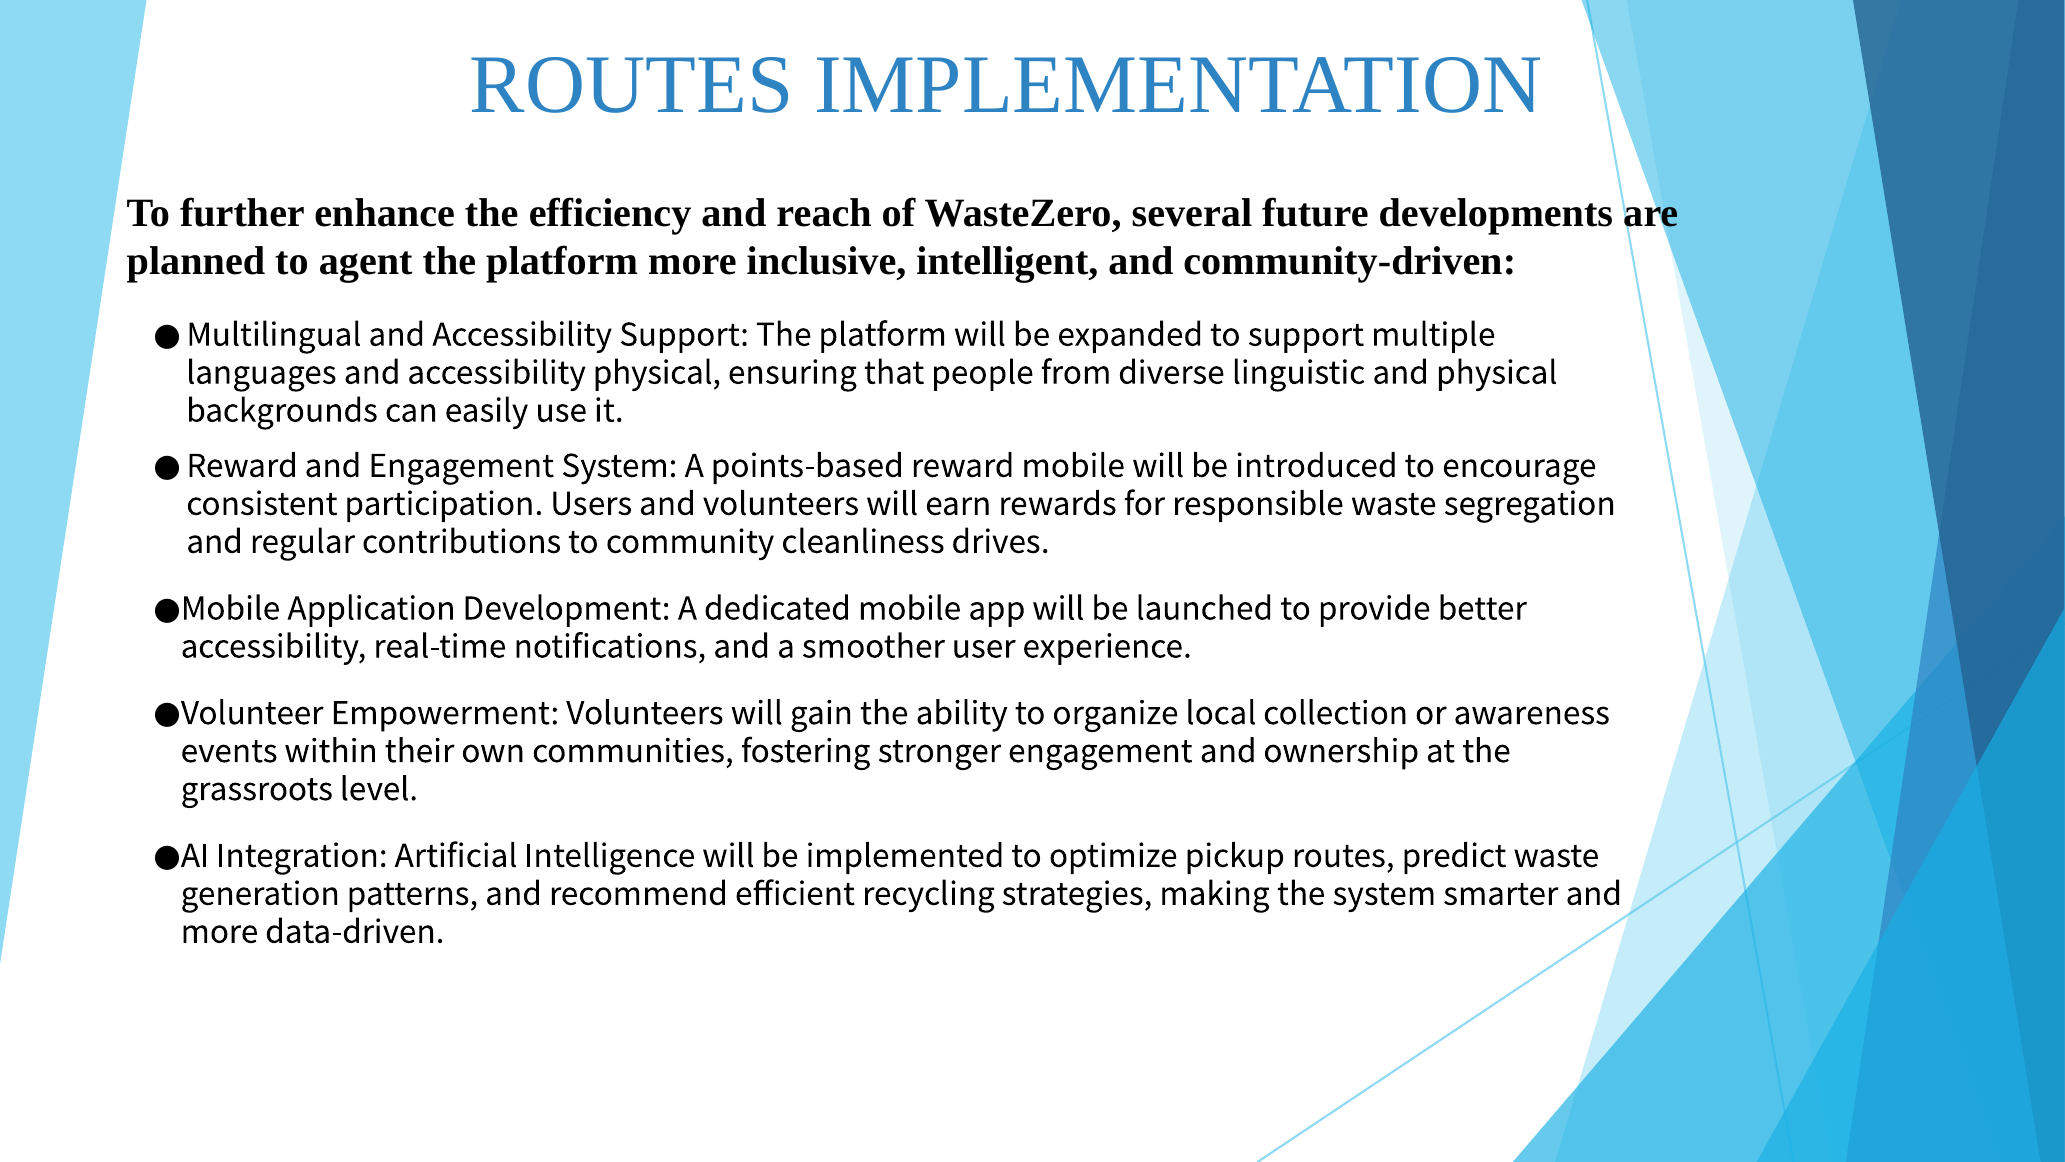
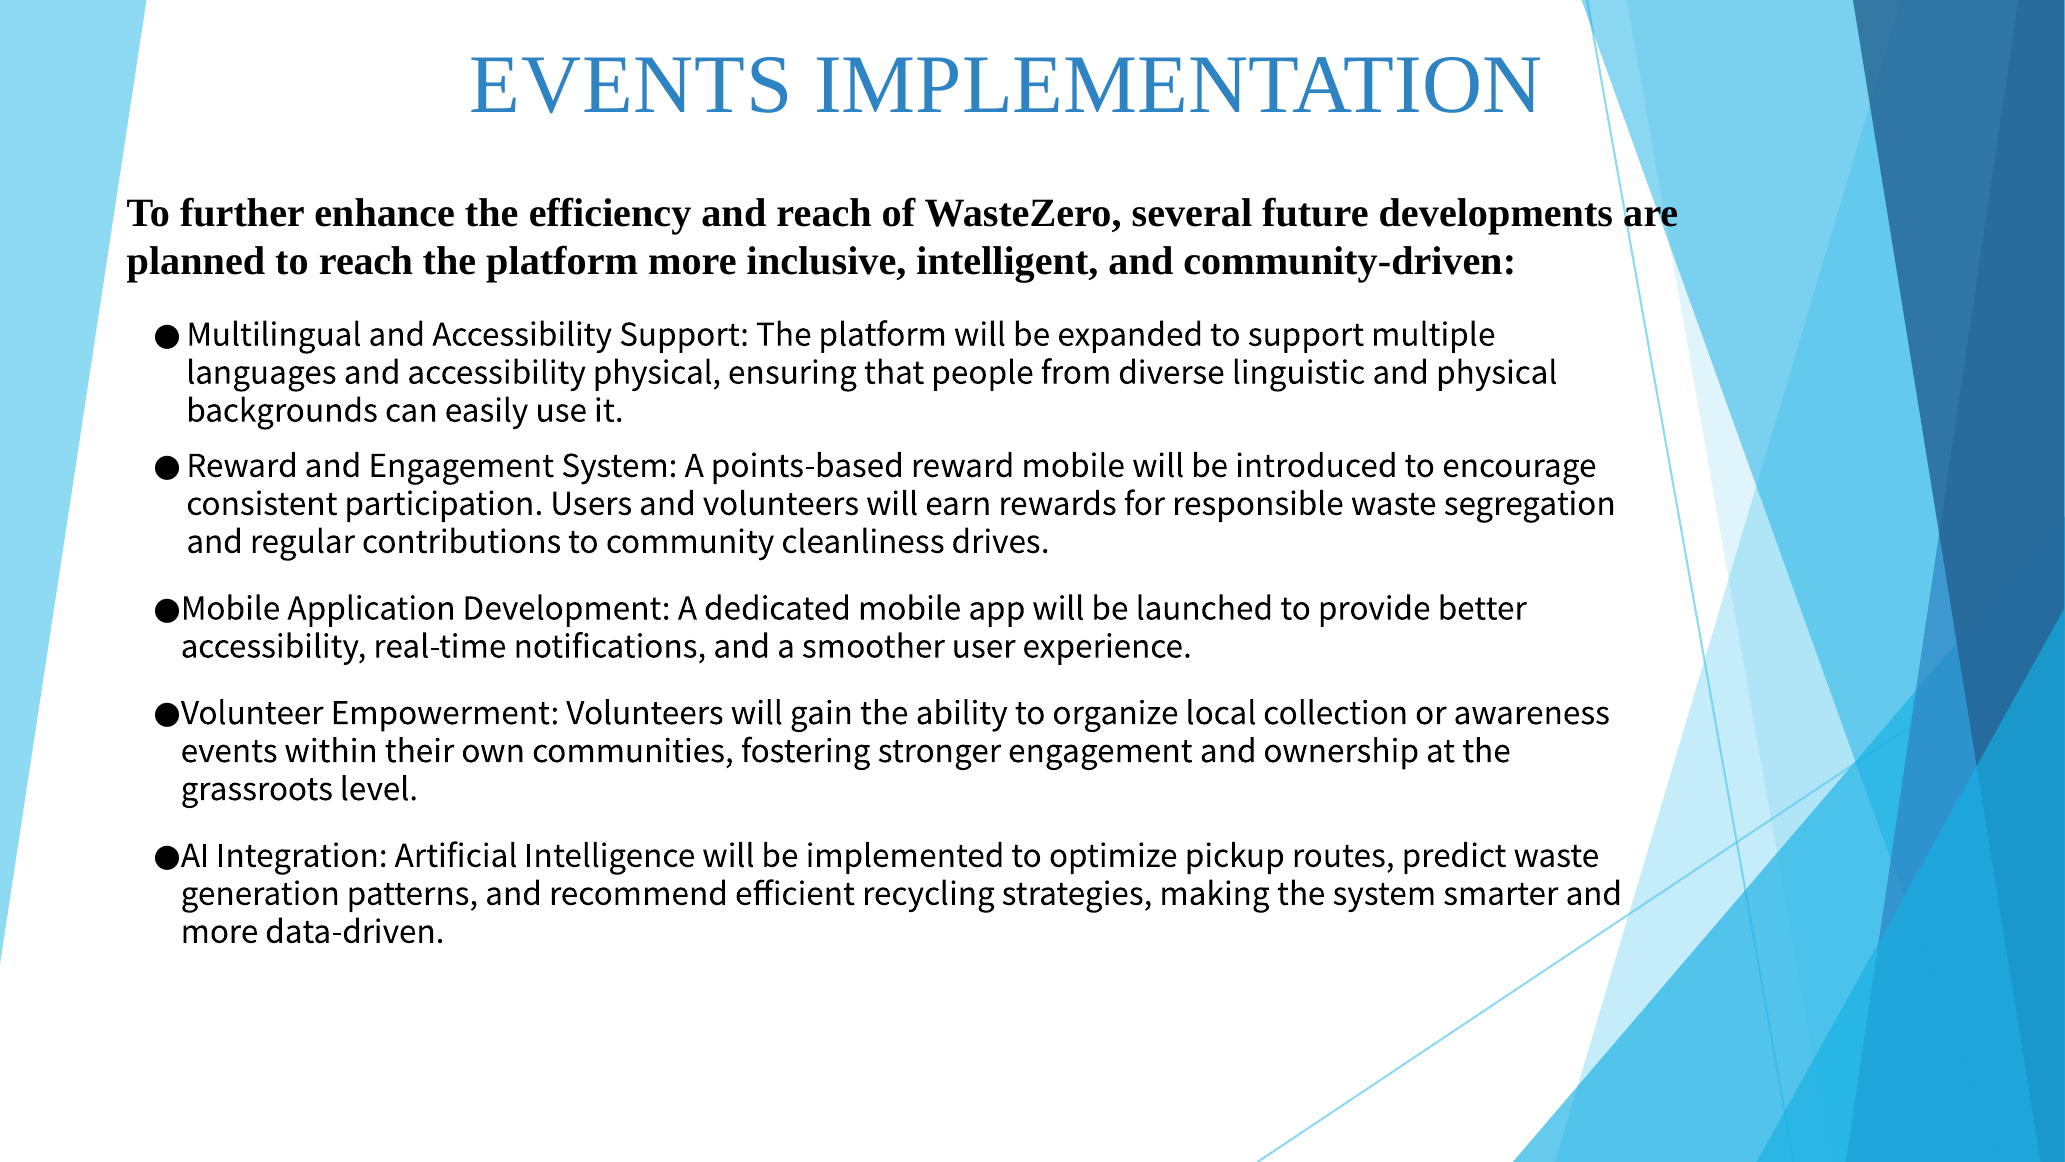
ROUTES at (632, 85): ROUTES -> EVENTS
to agent: agent -> reach
